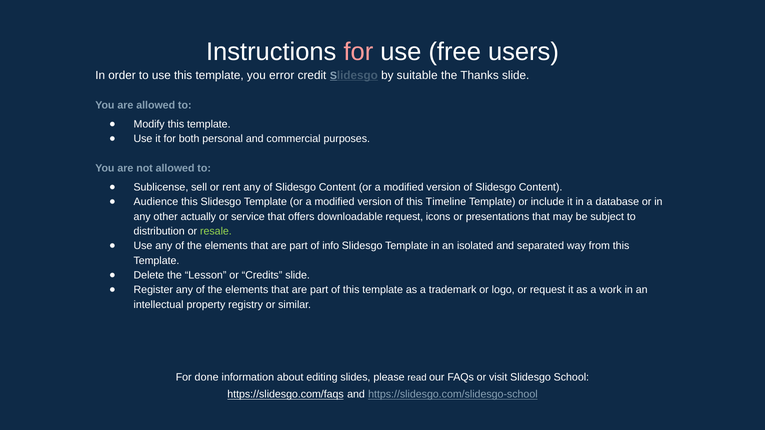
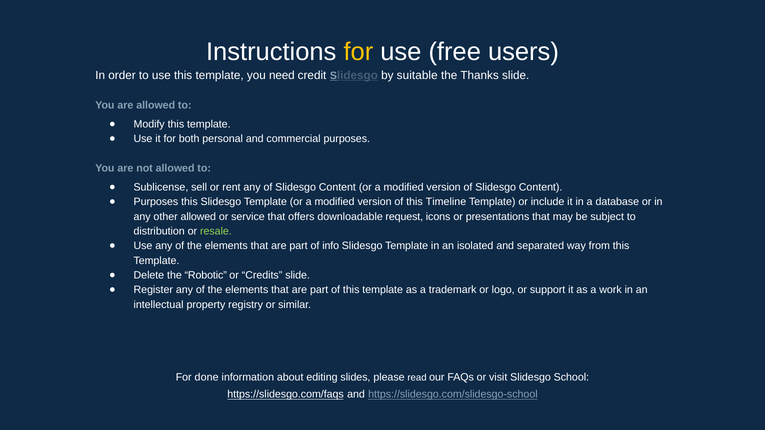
for at (358, 52) colour: pink -> yellow
error: error -> need
Audience at (156, 202): Audience -> Purposes
other actually: actually -> allowed
Lesson: Lesson -> Robotic
or request: request -> support
